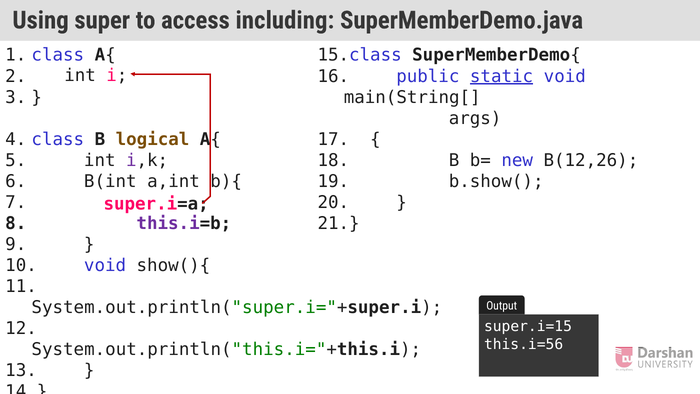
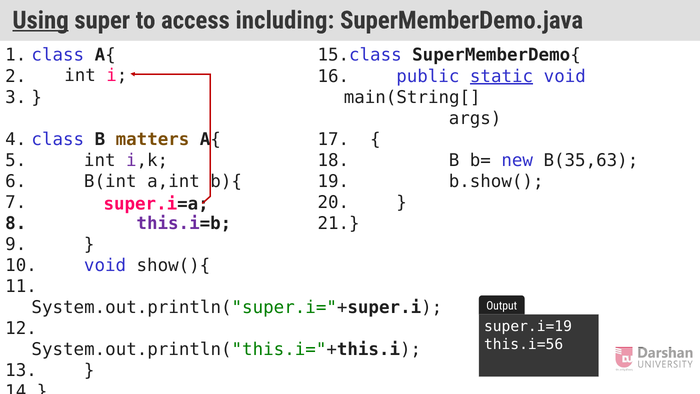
Using underline: none -> present
logical: logical -> matters
B(12,26: B(12,26 -> B(35,63
super.i=15: super.i=15 -> super.i=19
